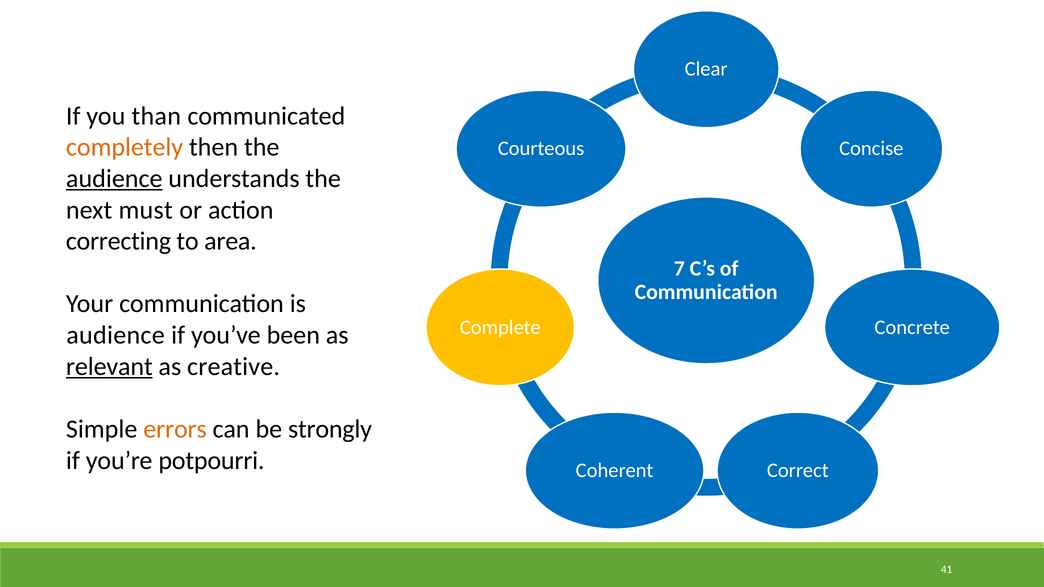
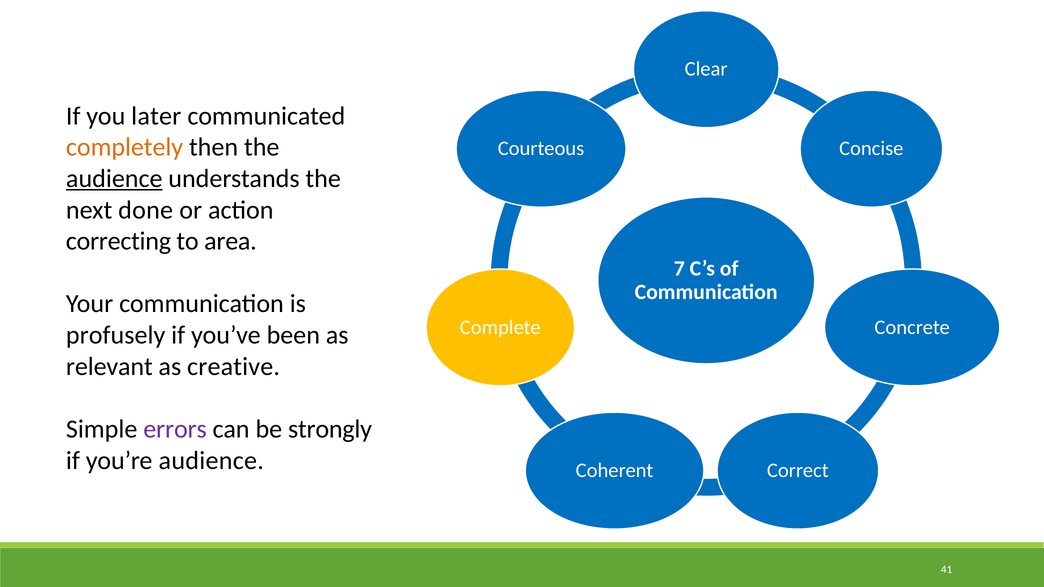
than: than -> later
must: must -> done
audience at (116, 335): audience -> profusely
relevant underline: present -> none
errors colour: orange -> purple
you’re potpourri: potpourri -> audience
